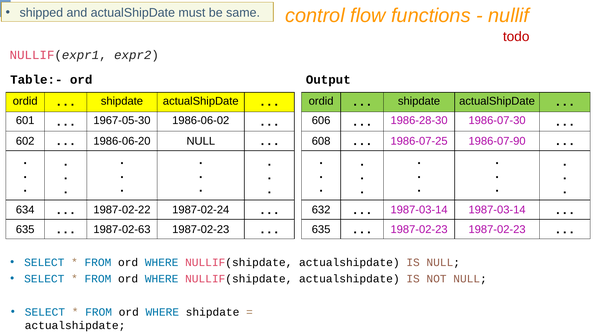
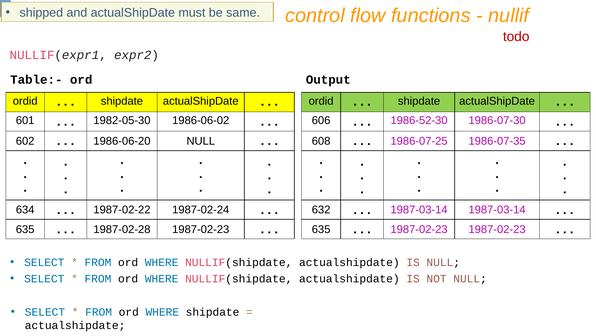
1967-05-30: 1967-05-30 -> 1982-05-30
1986-28-30: 1986-28-30 -> 1986-52-30
1986-07-90: 1986-07-90 -> 1986-07-35
1987-02-63: 1987-02-63 -> 1987-02-28
